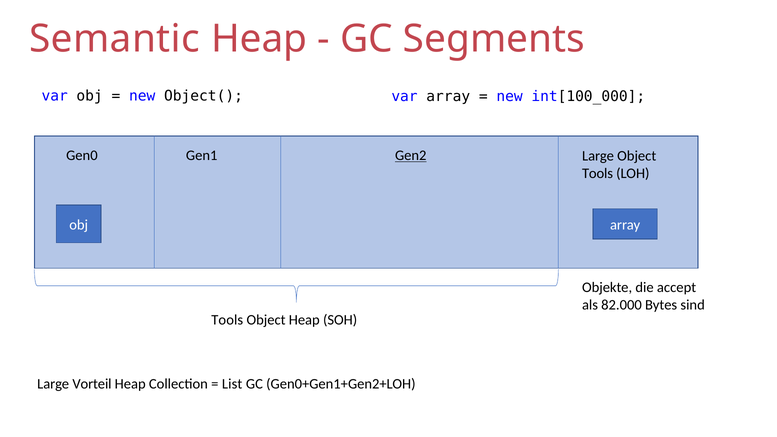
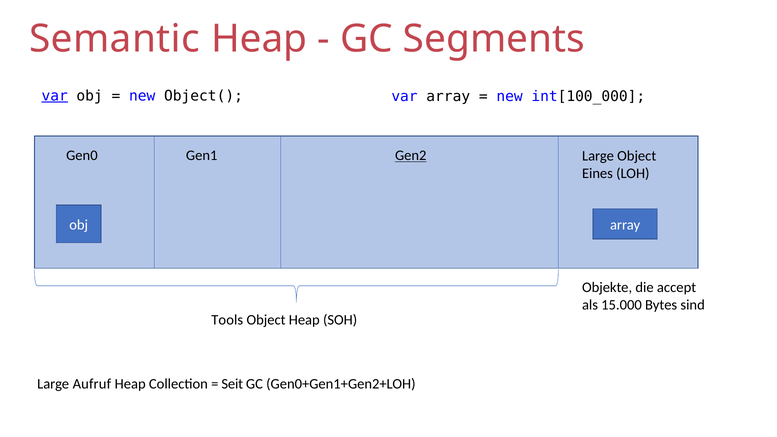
var at (55, 96) underline: none -> present
Tools at (597, 173): Tools -> Eines
82.000: 82.000 -> 15.000
Vorteil: Vorteil -> Aufruf
List: List -> Seit
